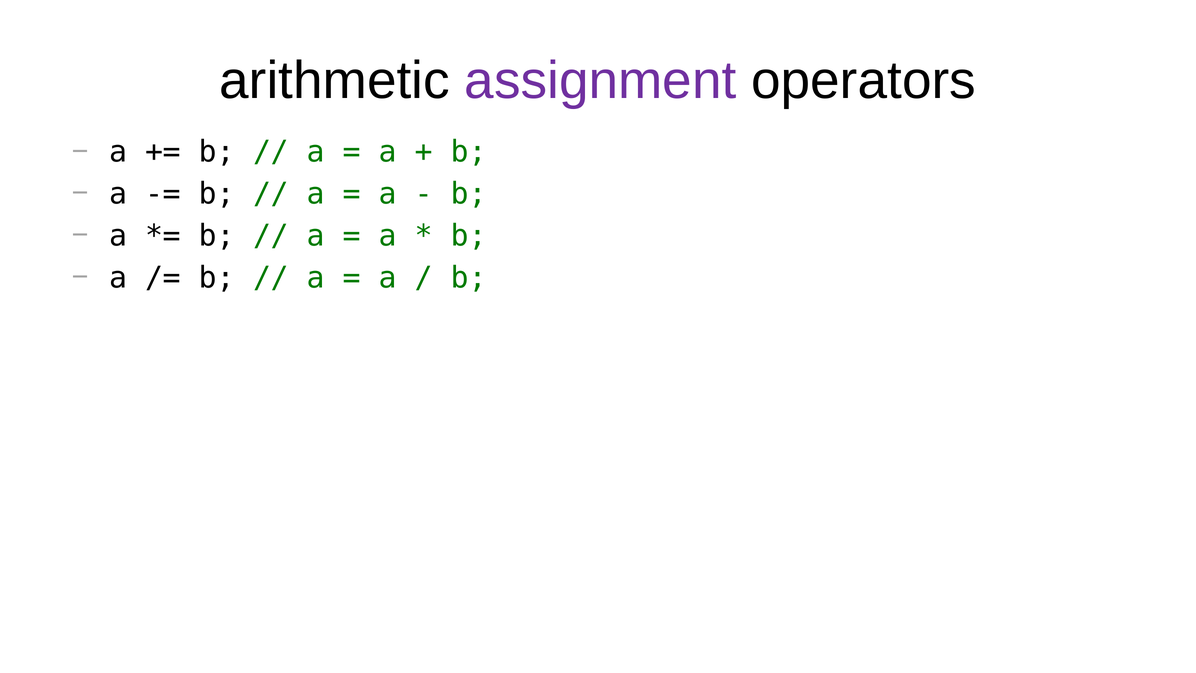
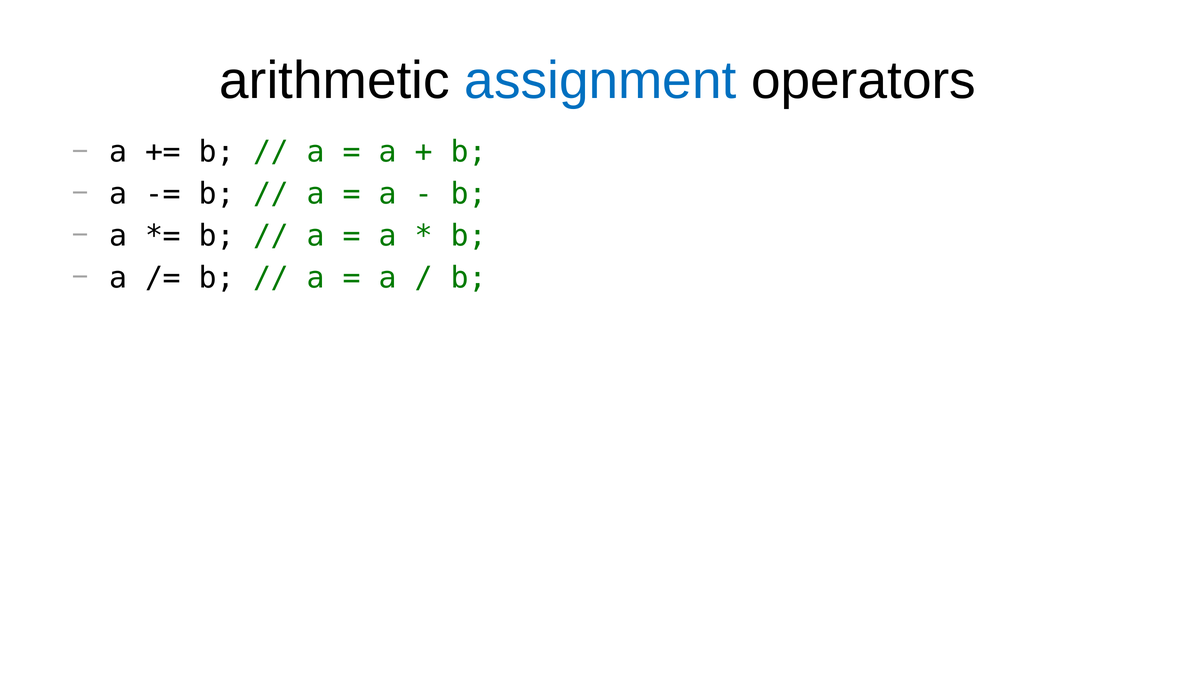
assignment colour: purple -> blue
